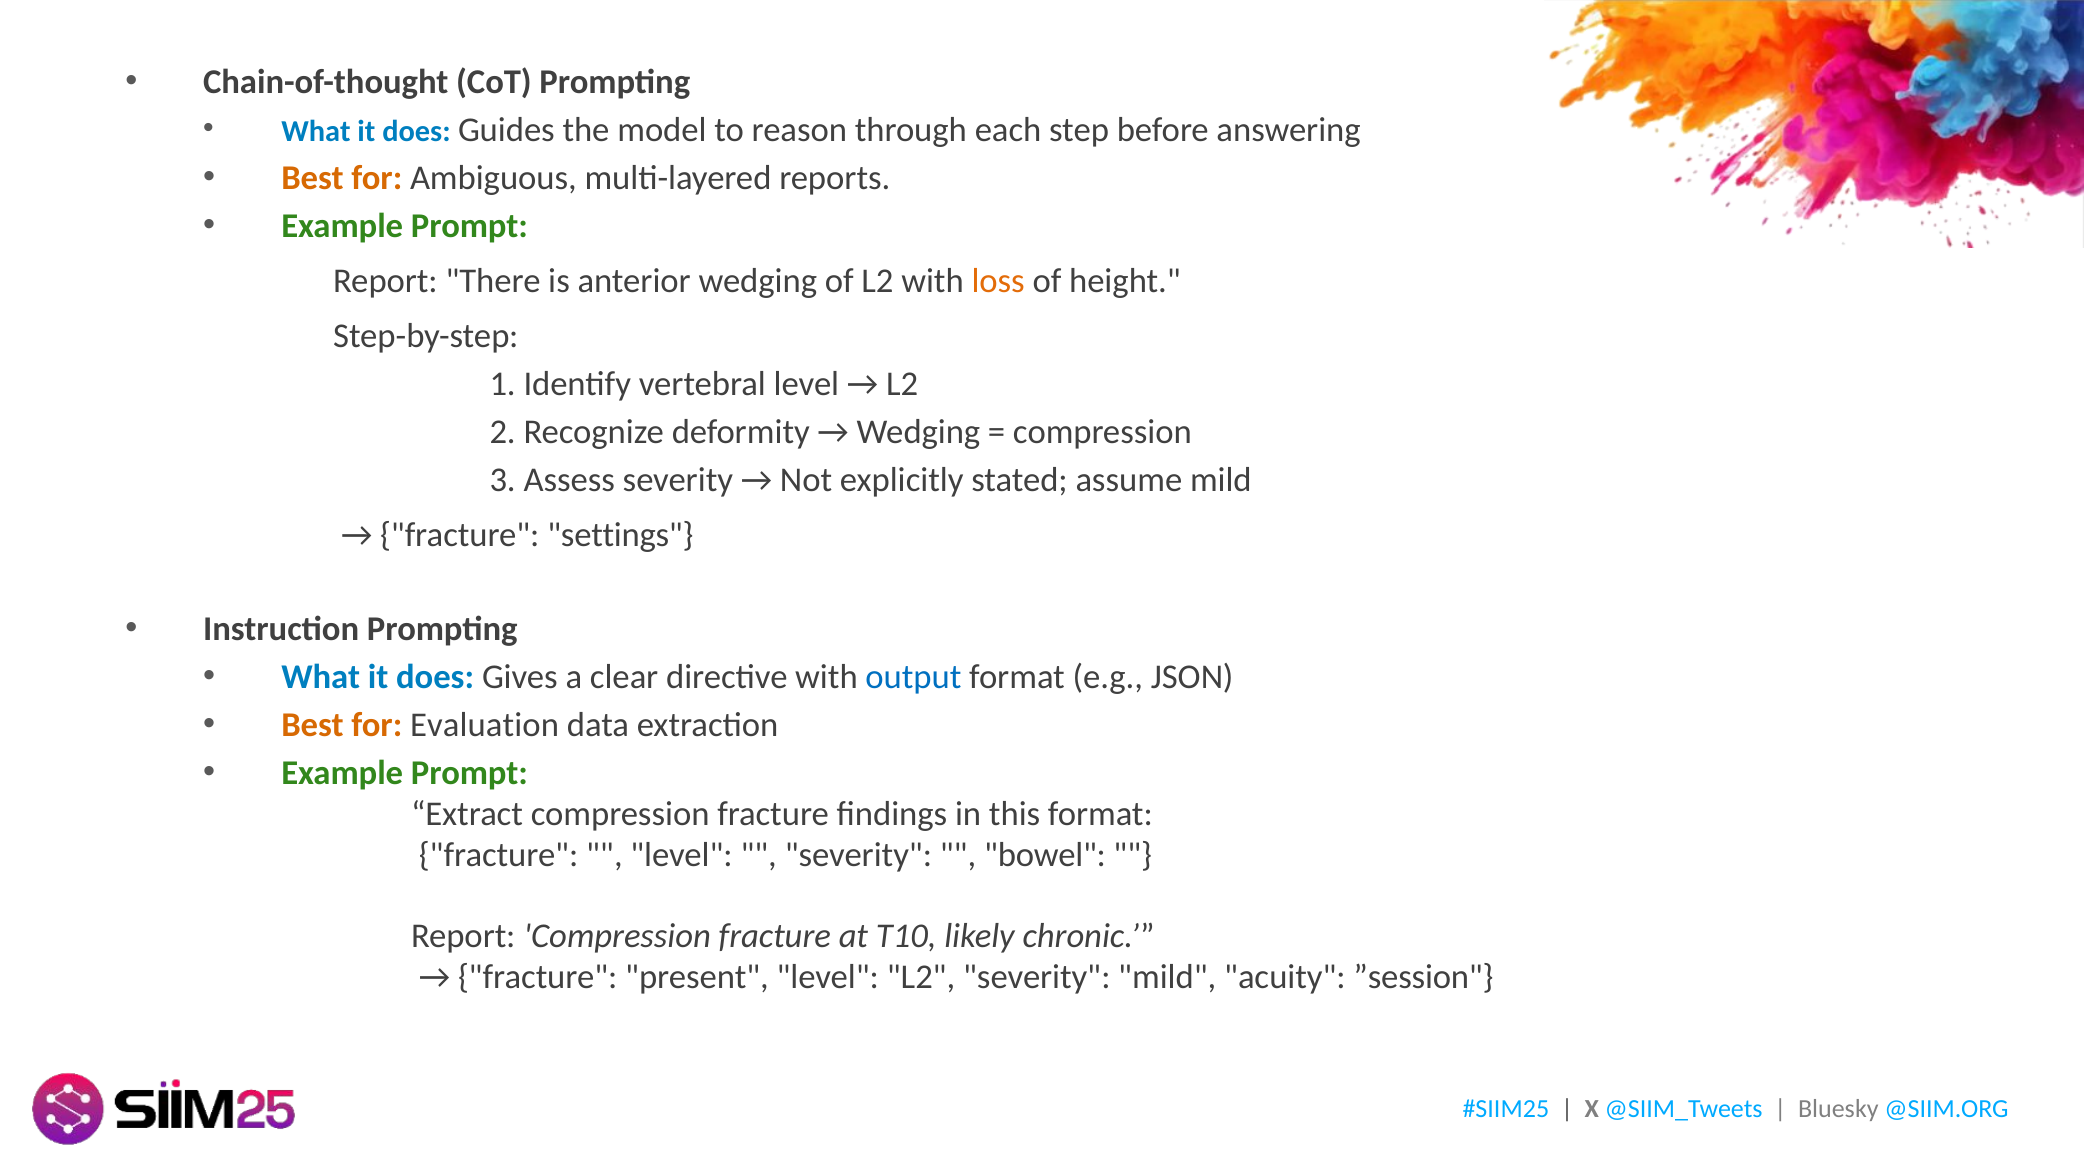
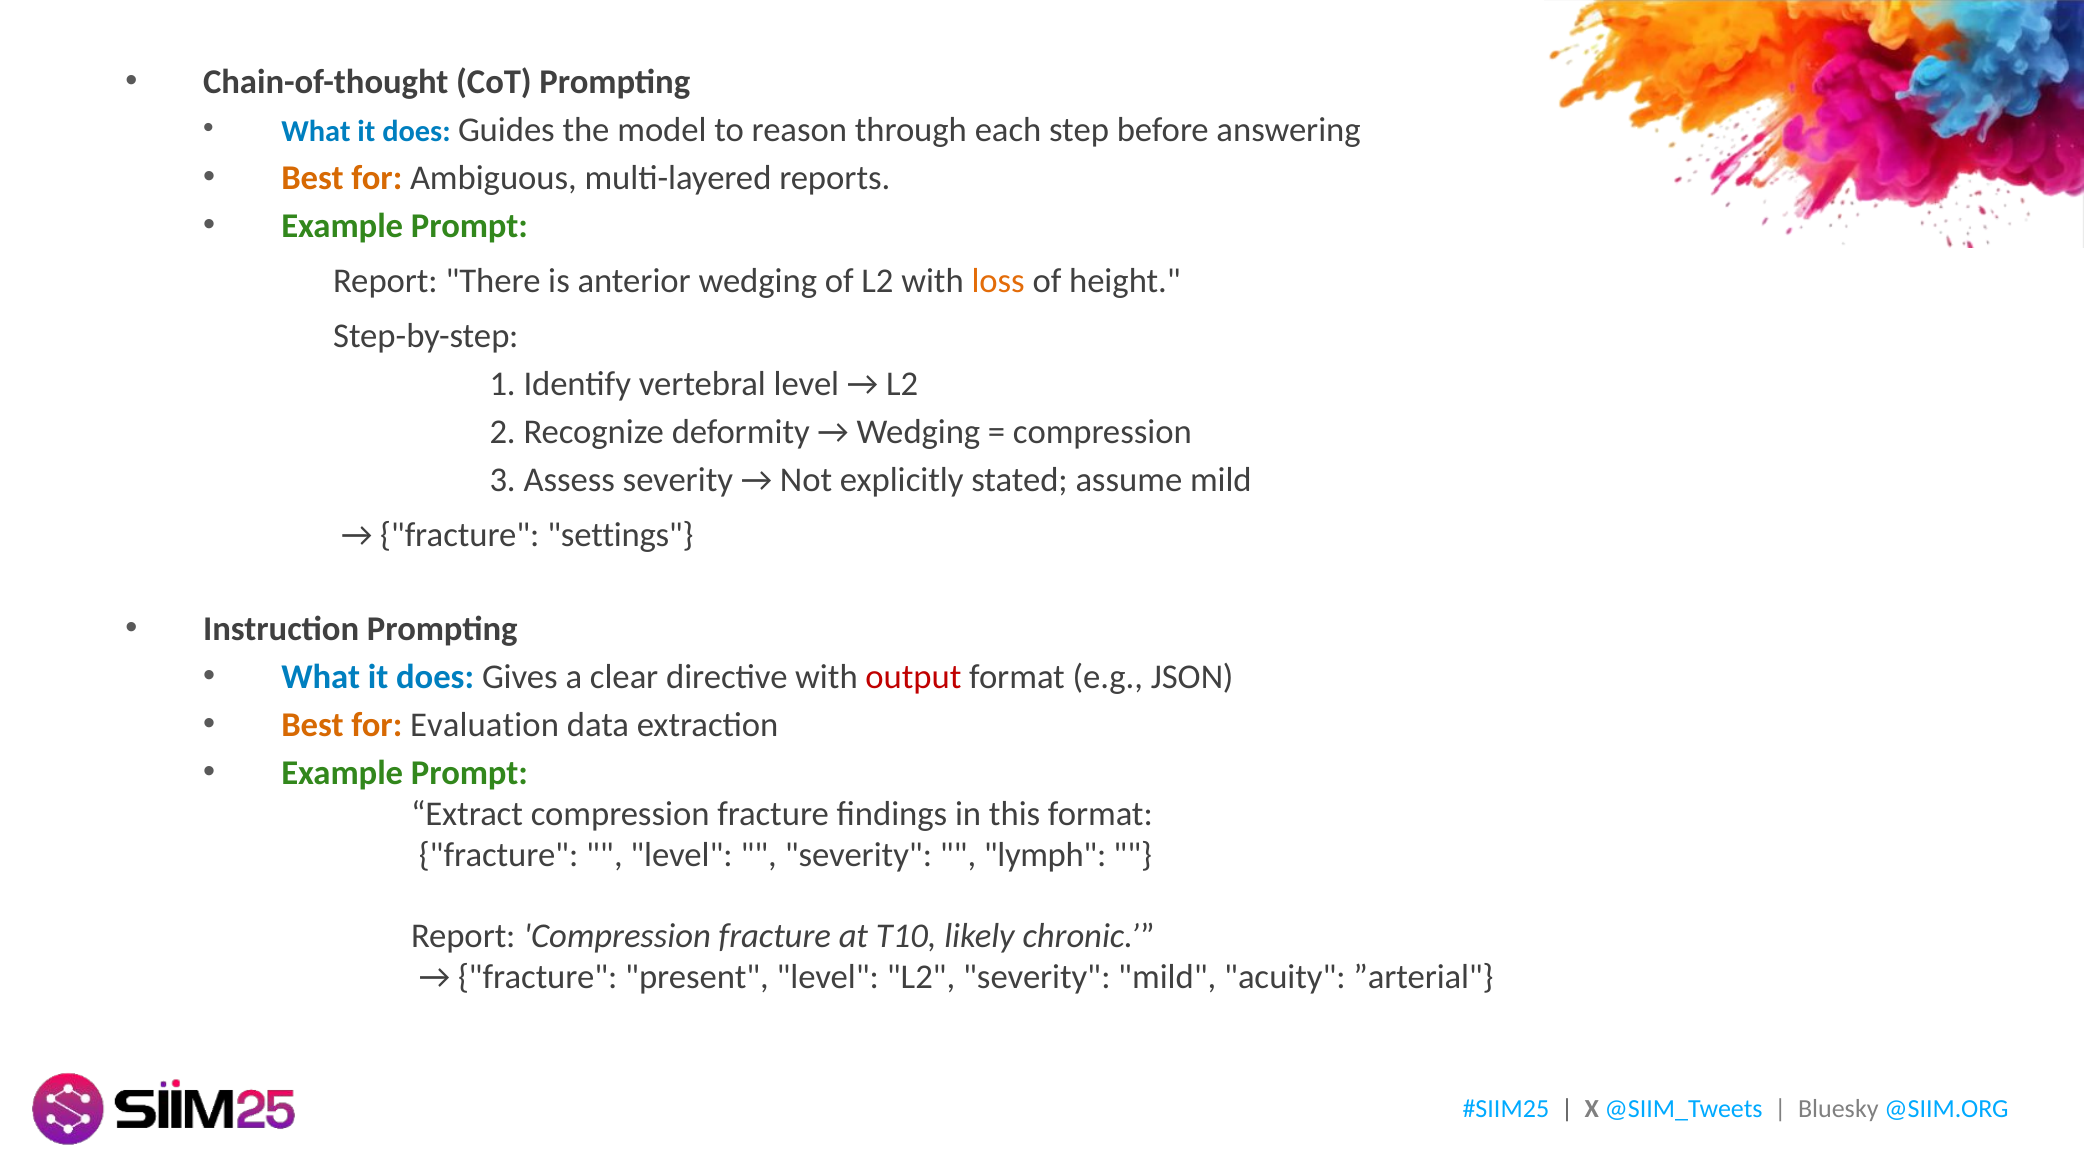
output colour: blue -> red
bowel: bowel -> lymph
”session: ”session -> ”arterial
